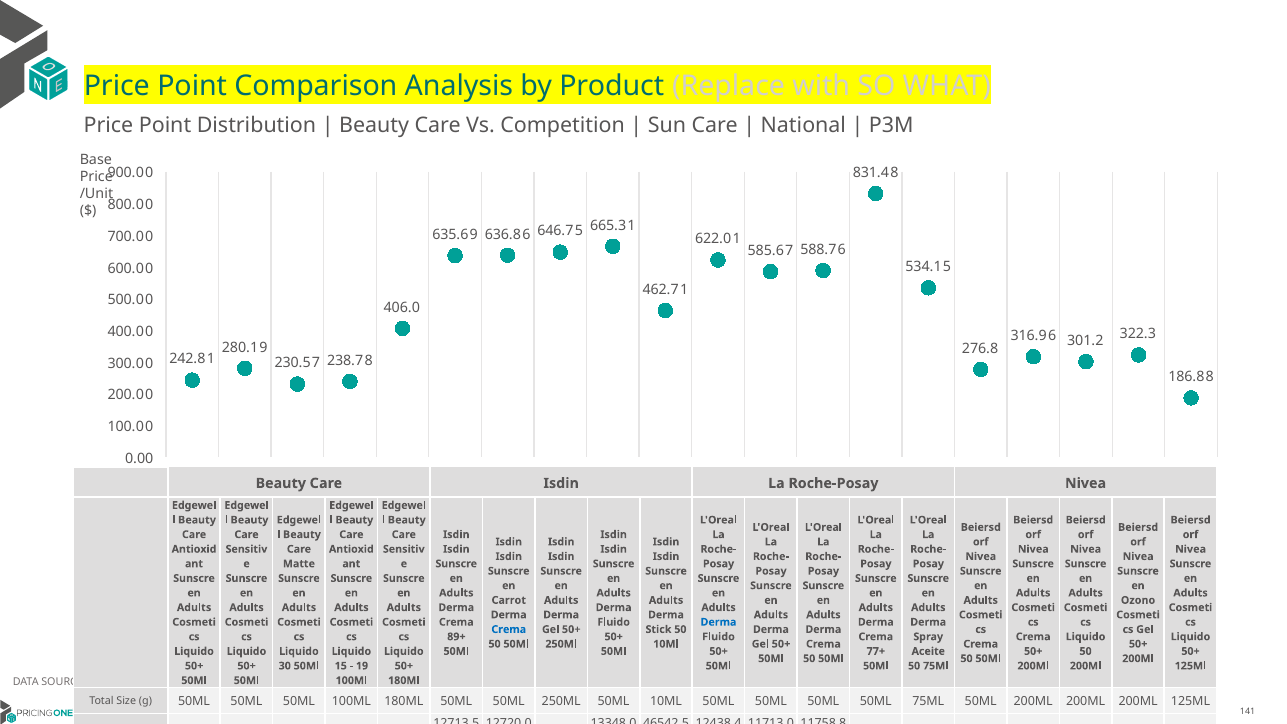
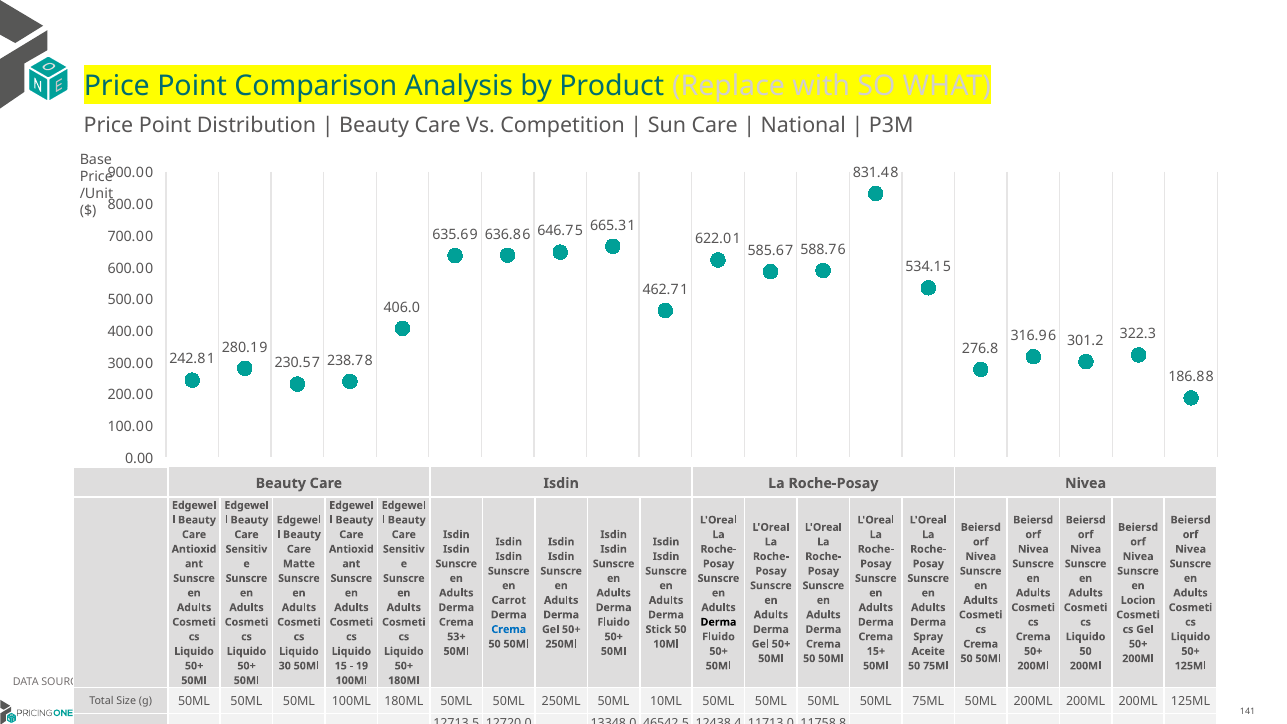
Ozono: Ozono -> Locion
Derma at (718, 622) colour: blue -> black
89+: 89+ -> 53+
77+: 77+ -> 15+
